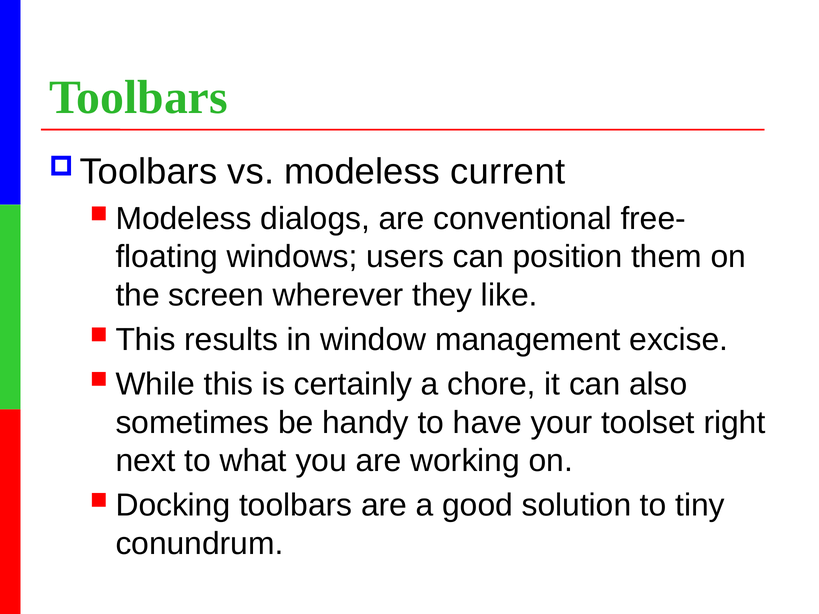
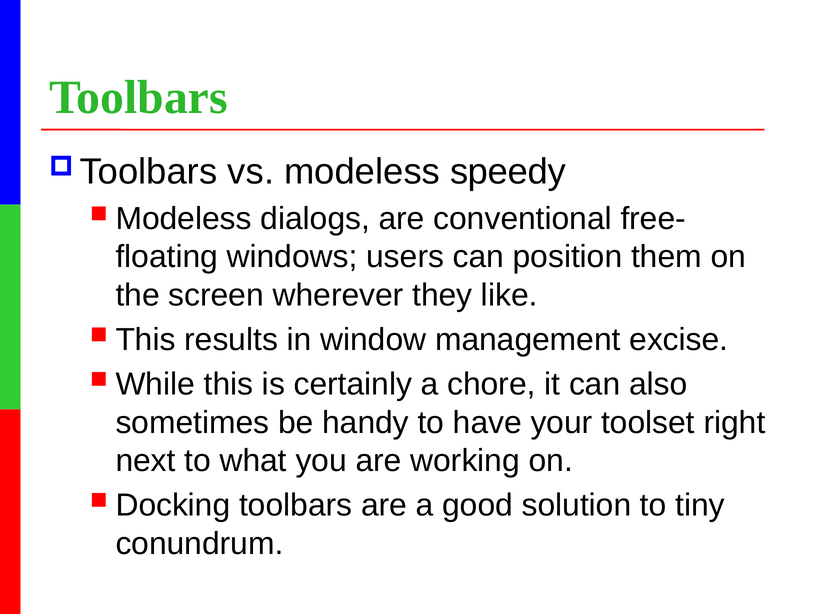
current: current -> speedy
